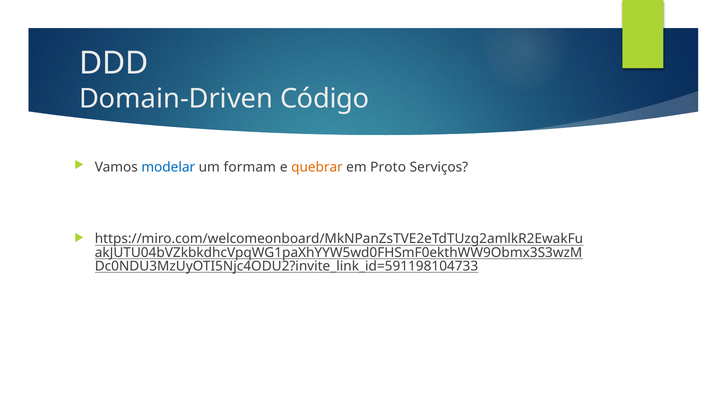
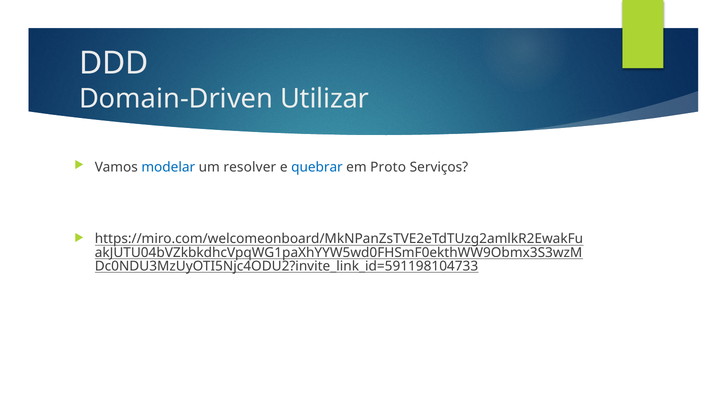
Código: Código -> Utilizar
formam: formam -> resolver
quebrar colour: orange -> blue
